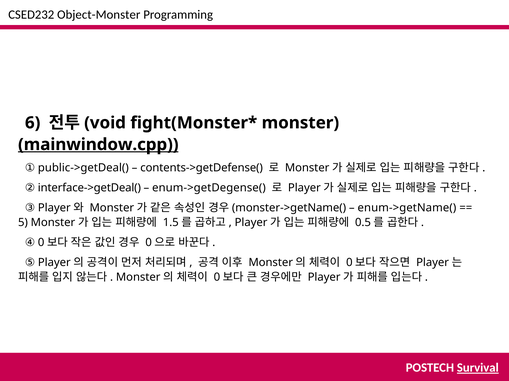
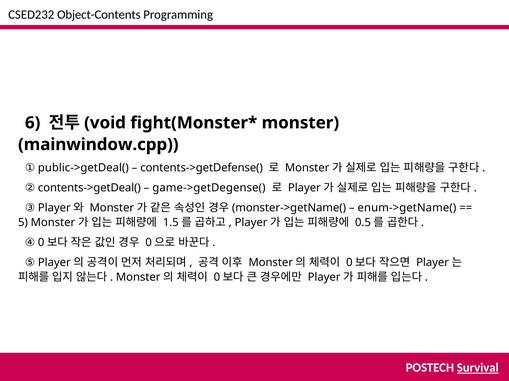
Object-Monster: Object-Monster -> Object-Contents
mainwindow.cpp underline: present -> none
interface->getDeal(: interface->getDeal( -> contents->getDeal(
enum->getDegense(: enum->getDegense( -> game->getDegense(
